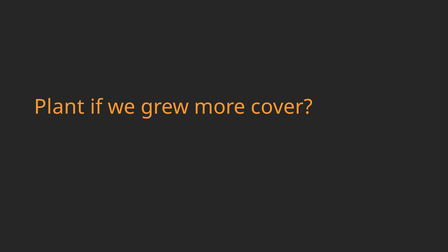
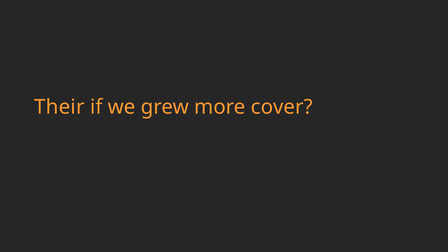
Plant: Plant -> Their
